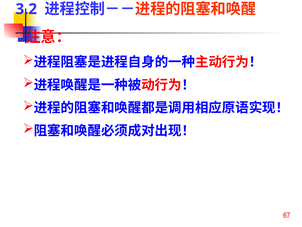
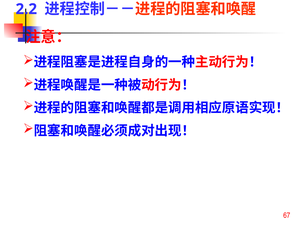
3.2: 3.2 -> 2.2
